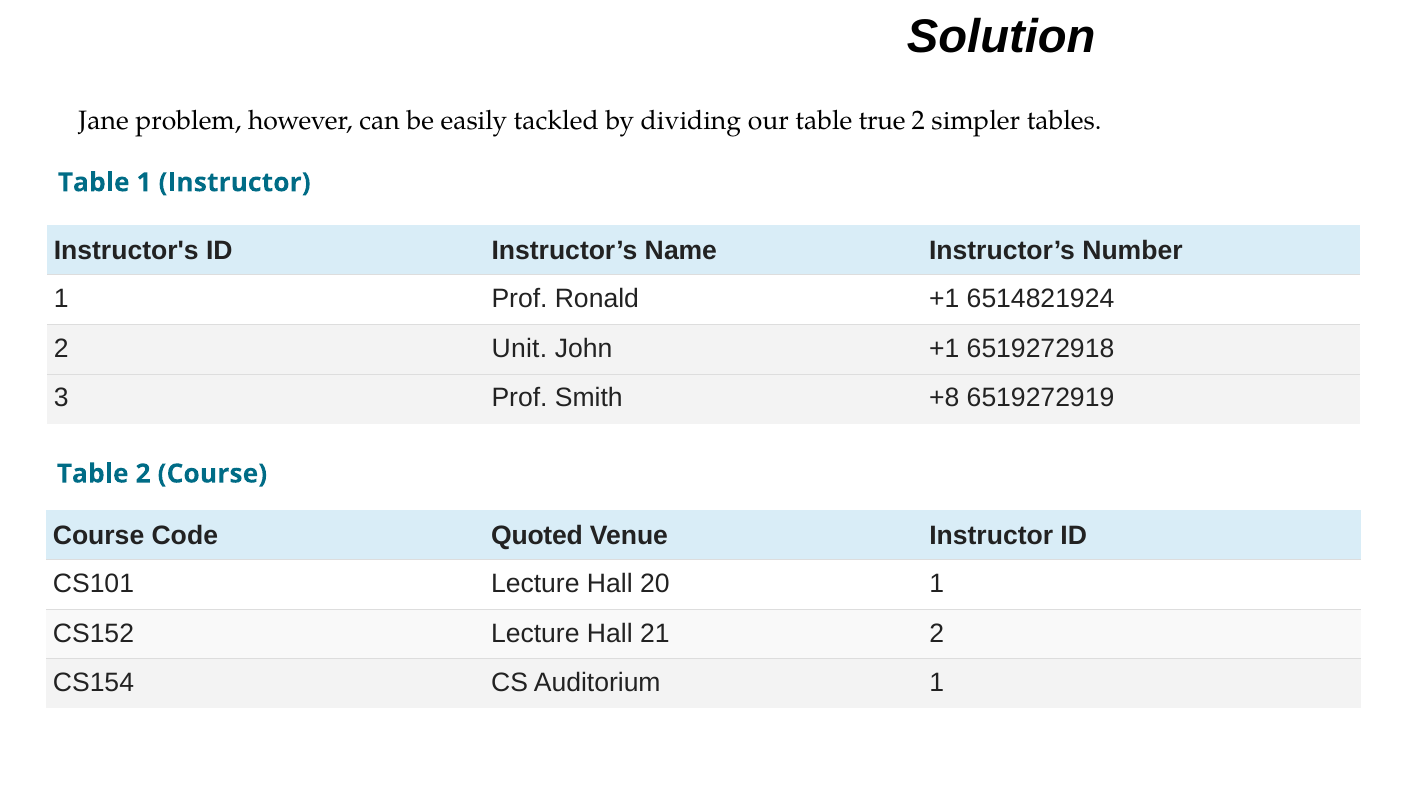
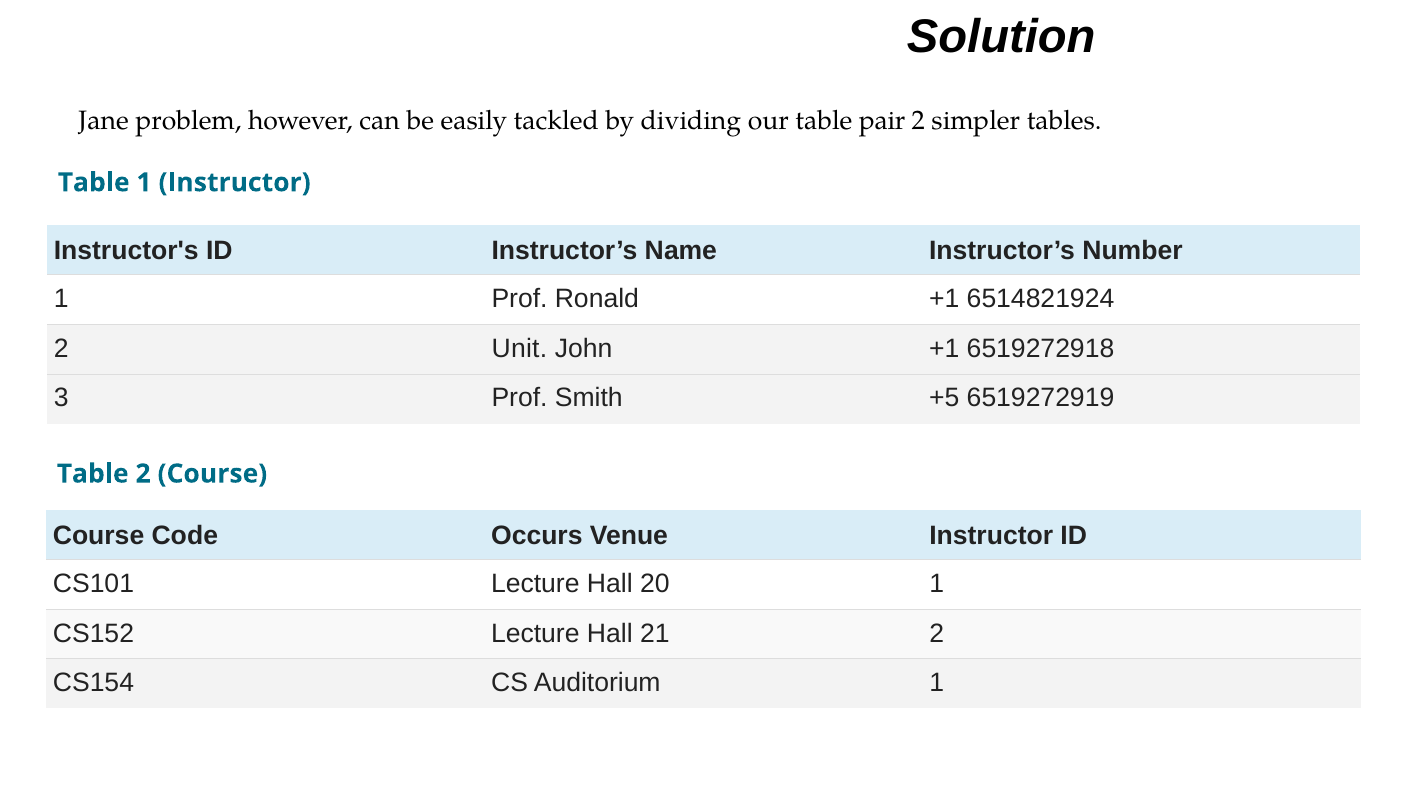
true: true -> pair
+8: +8 -> +5
Quoted: Quoted -> Occurs
